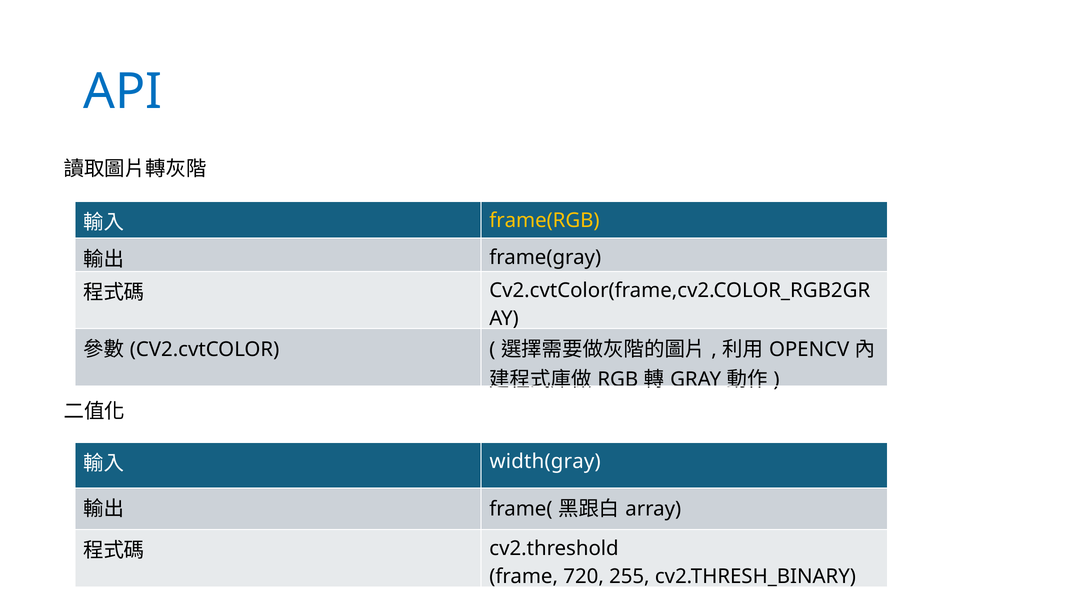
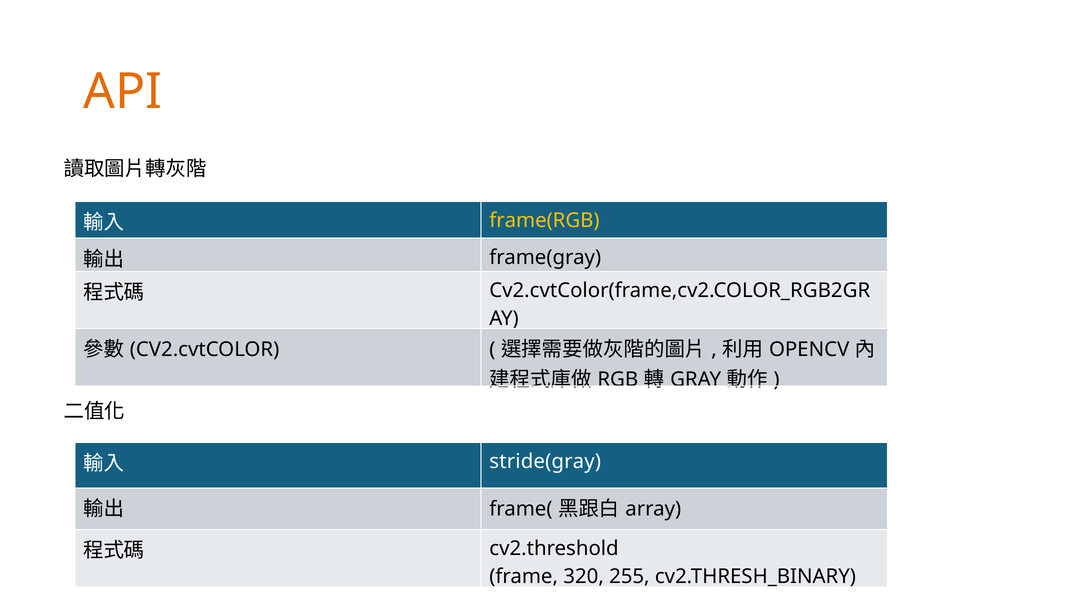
API colour: blue -> orange
width(gray: width(gray -> stride(gray
720: 720 -> 320
